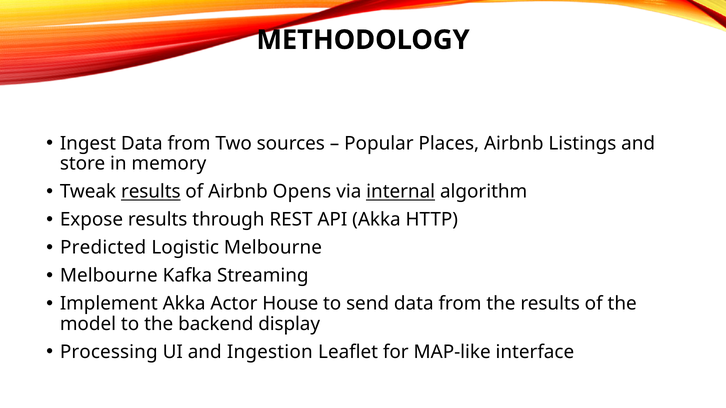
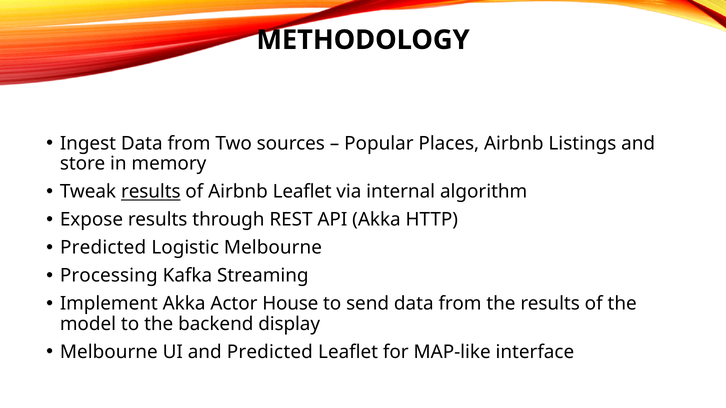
Airbnb Opens: Opens -> Leaflet
internal underline: present -> none
Melbourne at (109, 276): Melbourne -> Processing
Processing at (109, 352): Processing -> Melbourne
and Ingestion: Ingestion -> Predicted
